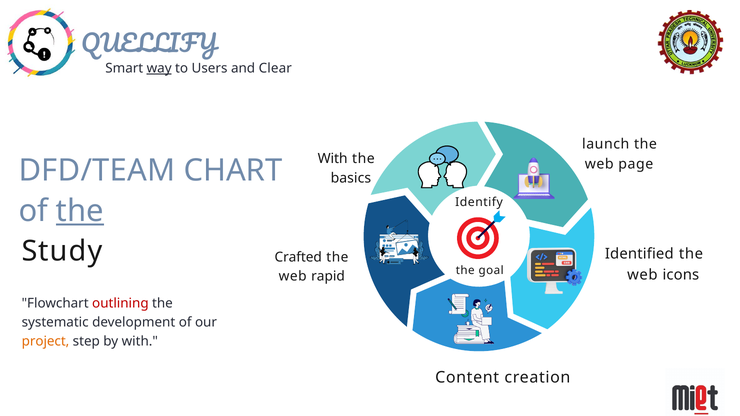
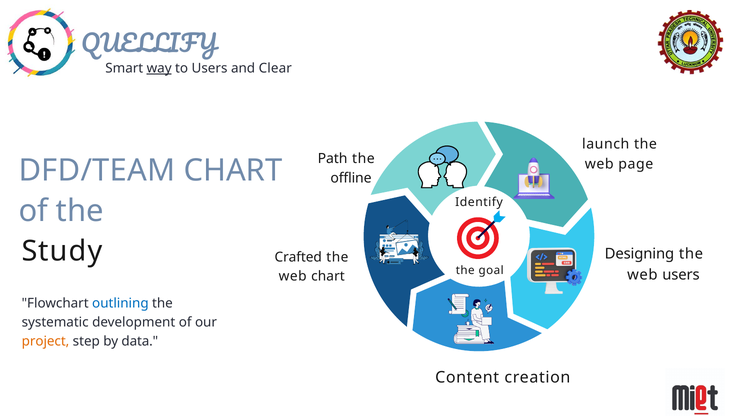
With at (333, 159): With -> Path
basics: basics -> offline
the at (80, 211) underline: present -> none
Identified: Identified -> Designing
web icons: icons -> users
web rapid: rapid -> chart
outlining colour: red -> blue
by with: with -> data
